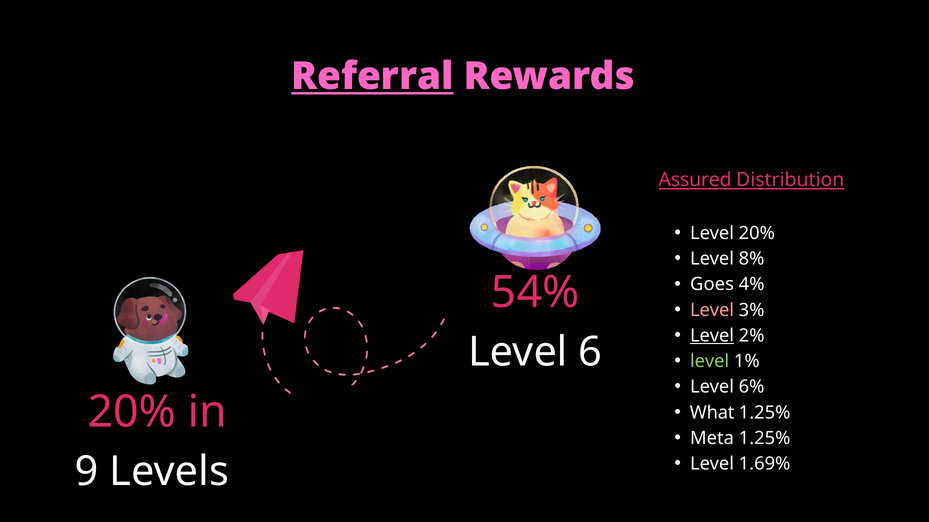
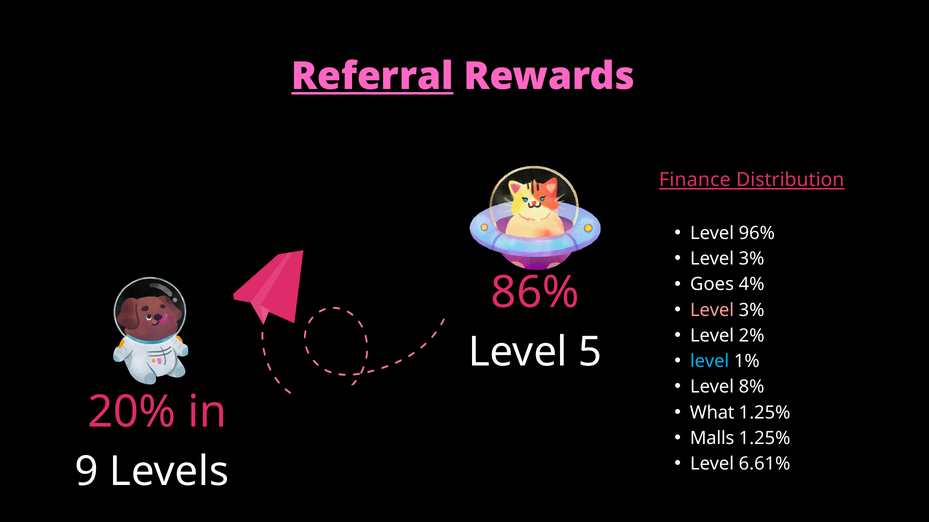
Assured: Assured -> Finance
Level 20%: 20% -> 96%
8% at (752, 259): 8% -> 3%
54%: 54% -> 86%
Level at (712, 336) underline: present -> none
6: 6 -> 5
level at (710, 362) colour: light green -> light blue
6%: 6% -> 8%
Meta: Meta -> Malls
1.69%: 1.69% -> 6.61%
